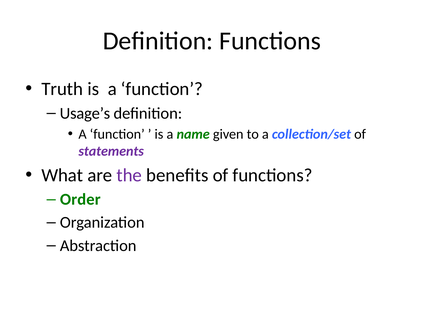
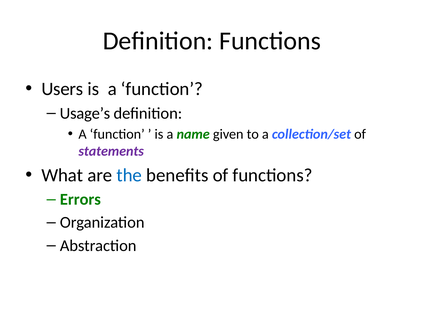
Truth: Truth -> Users
the colour: purple -> blue
Order: Order -> Errors
